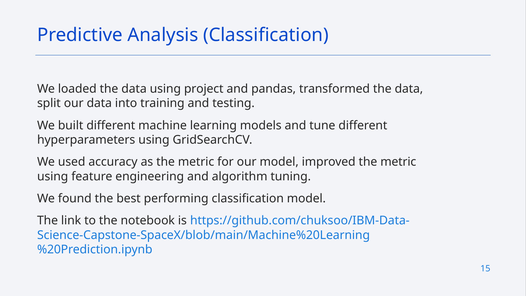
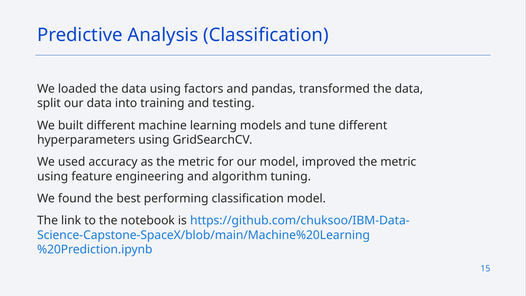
project: project -> factors
